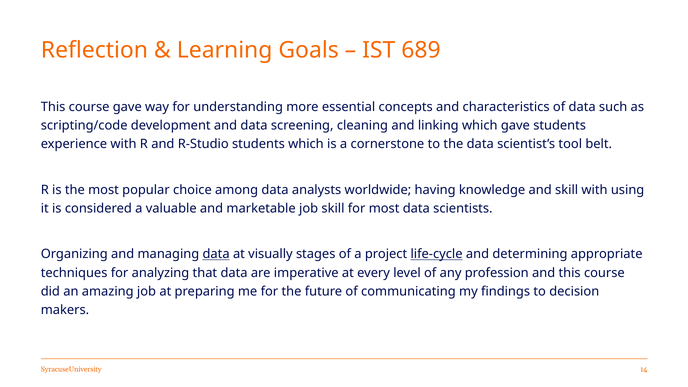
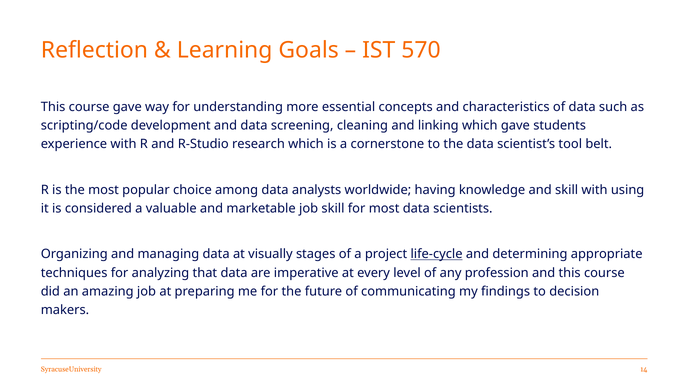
689: 689 -> 570
R-Studio students: students -> research
data at (216, 254) underline: present -> none
